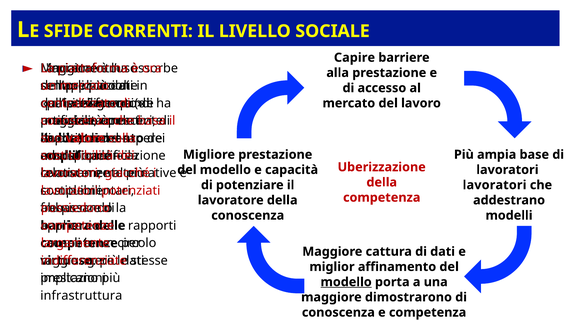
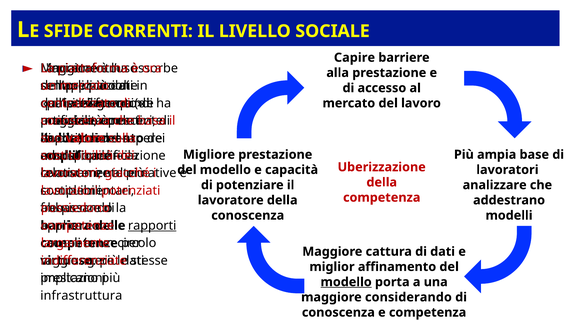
lavoratori at (495, 185): lavoratori -> analizzare
rapporti underline: none -> present
dimostrarono: dimostrarono -> considerando
